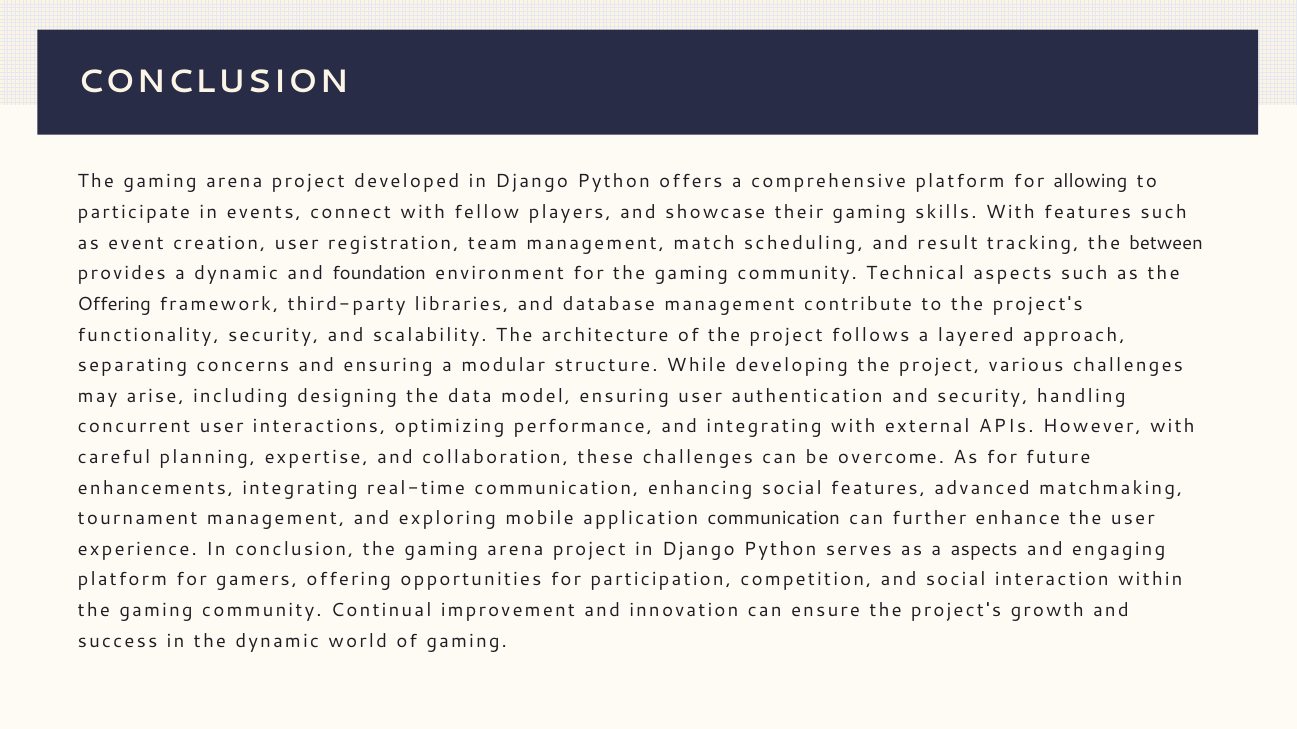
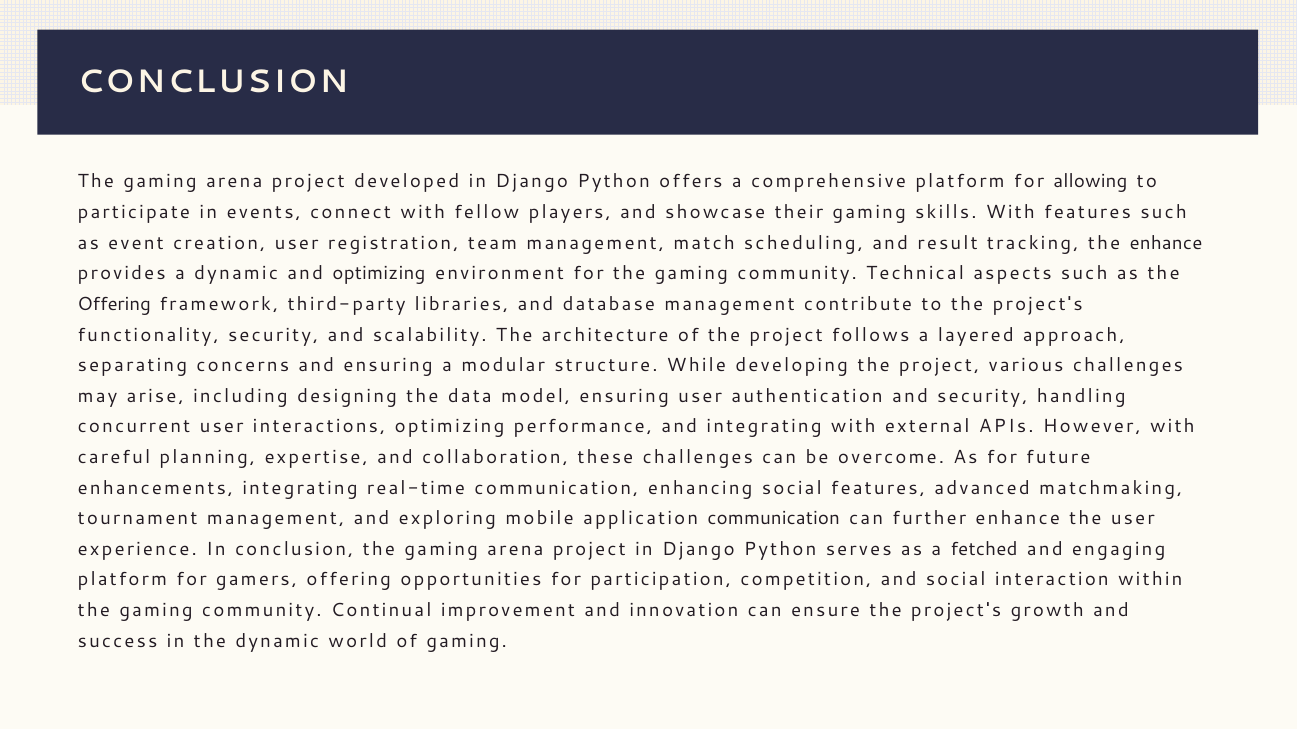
the between: between -> enhance
and foundation: foundation -> optimizing
a aspects: aspects -> fetched
